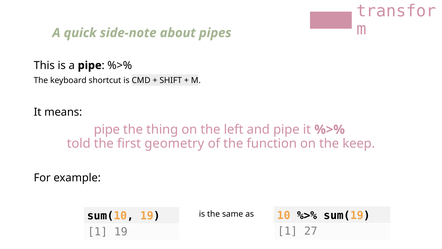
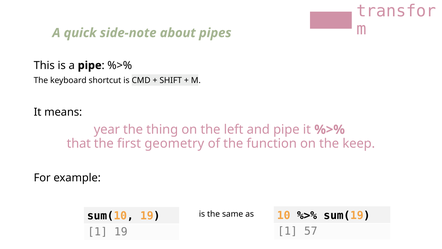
pipe at (107, 129): pipe -> year
told: told -> that
27: 27 -> 57
